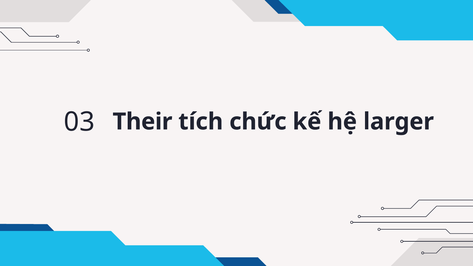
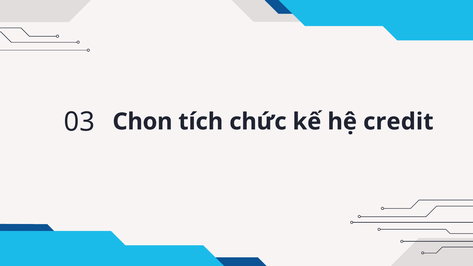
Their: Their -> Chọn
larger: larger -> credit
